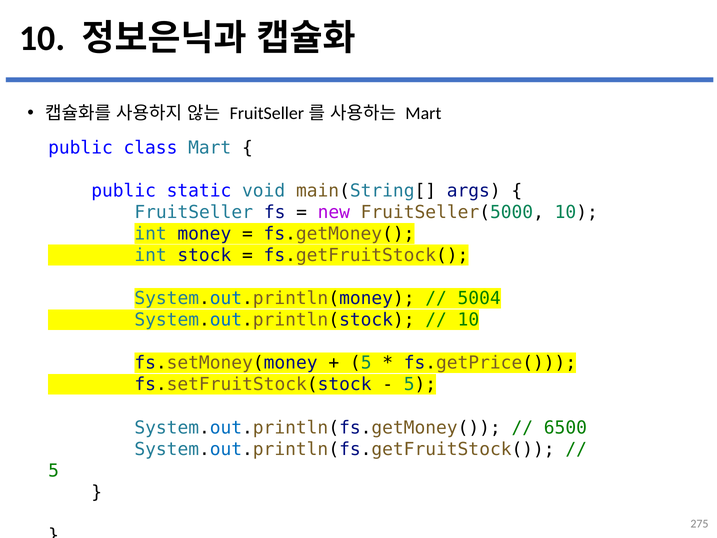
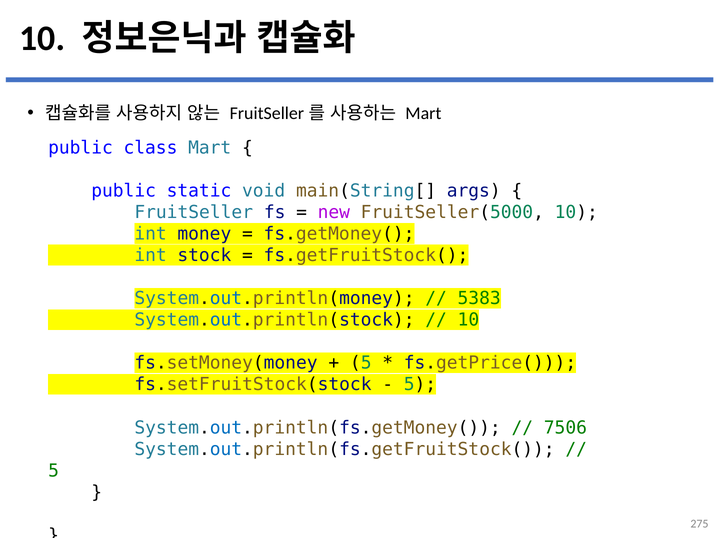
5004: 5004 -> 5383
6500: 6500 -> 7506
